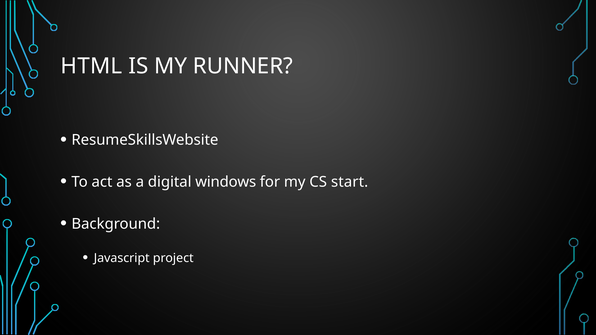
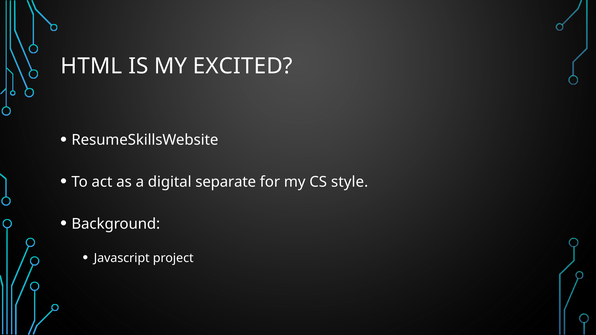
RUNNER: RUNNER -> EXCITED
windows: windows -> separate
start: start -> style
